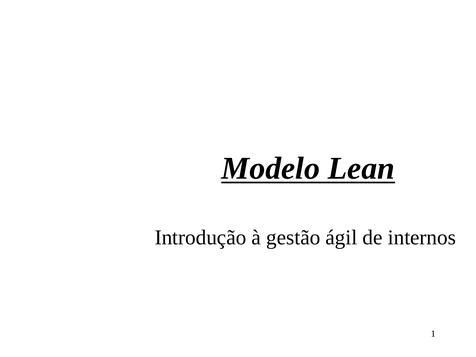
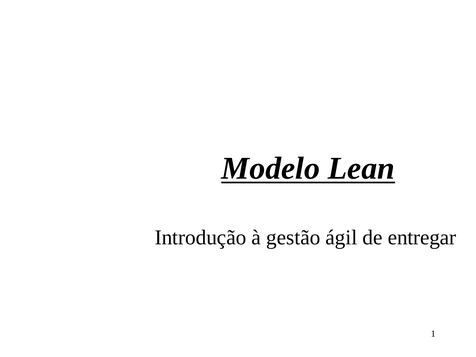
internos: internos -> entregar
